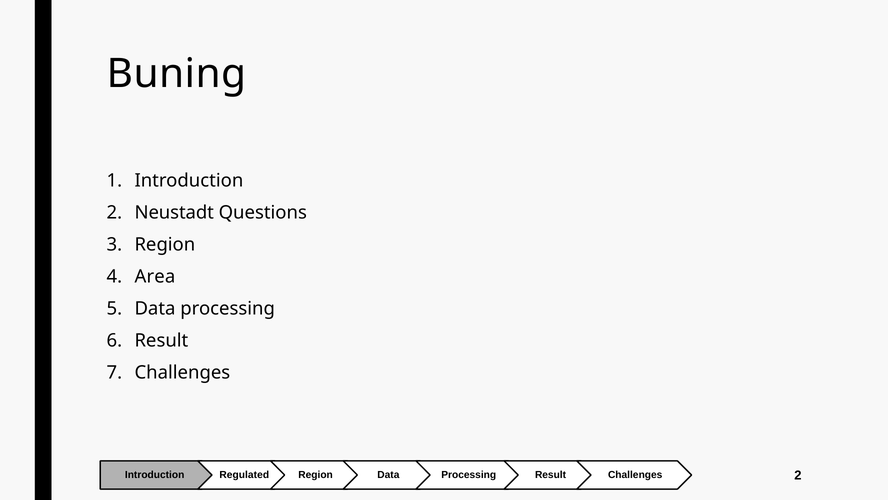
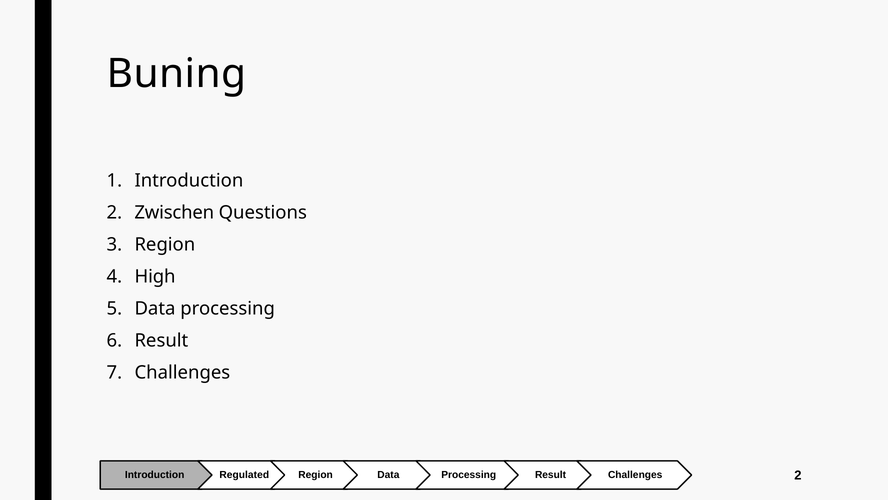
Neustadt: Neustadt -> Zwischen
Area: Area -> High
